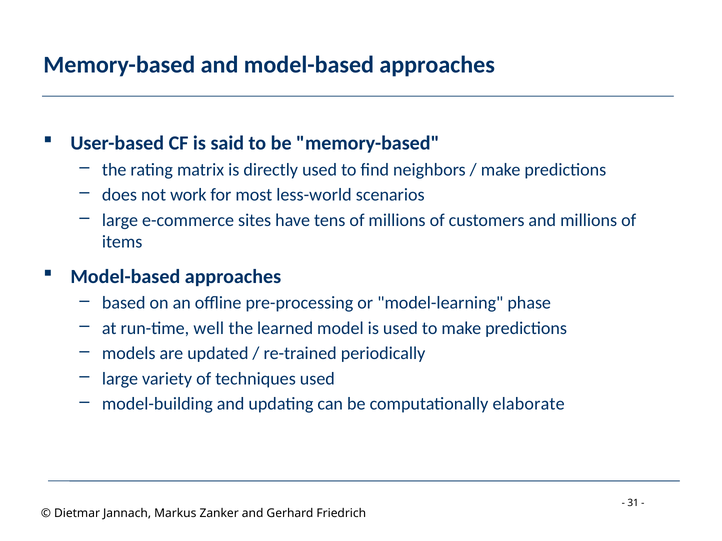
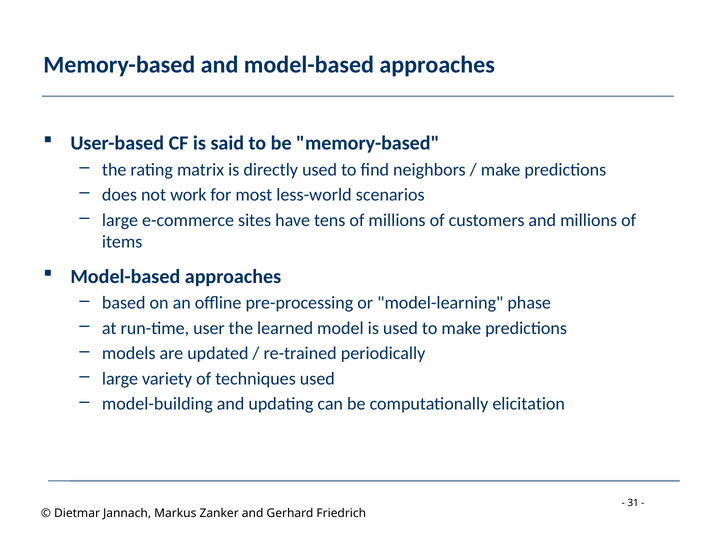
well: well -> user
elaborate: elaborate -> elicitation
